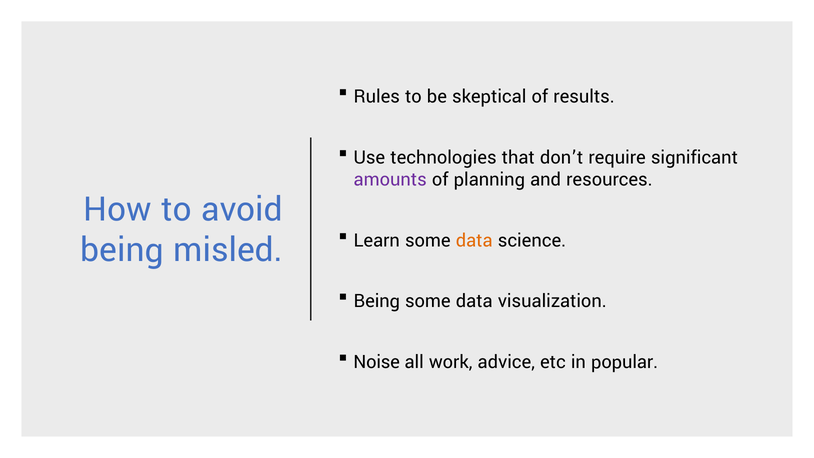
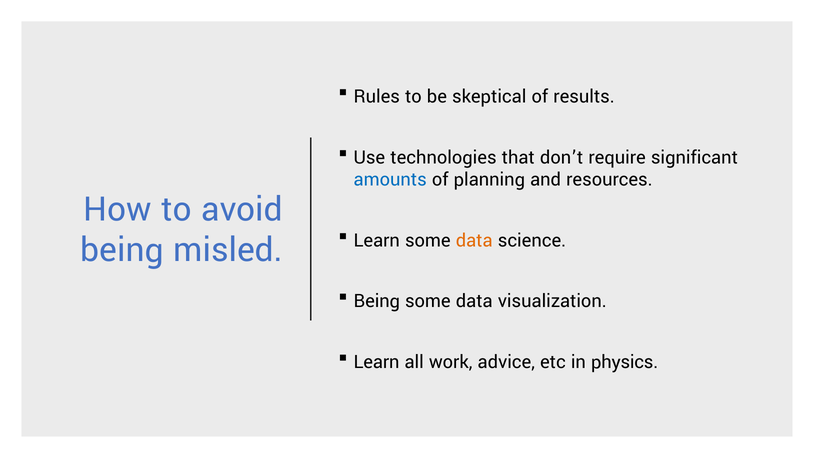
amounts colour: purple -> blue
Noise at (377, 362): Noise -> Learn
popular: popular -> physics
